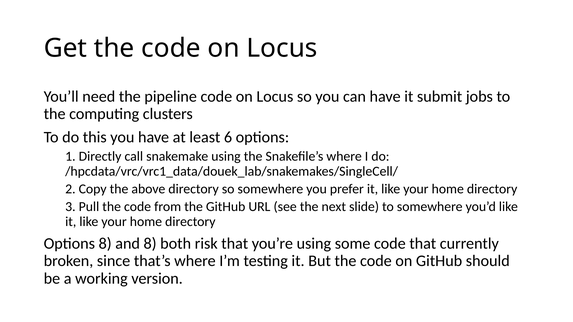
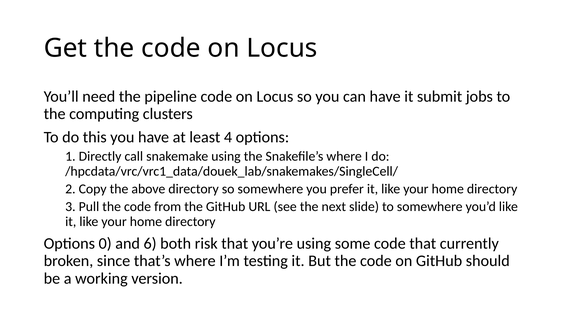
6: 6 -> 4
Options 8: 8 -> 0
and 8: 8 -> 6
